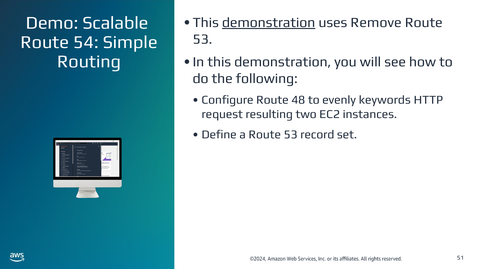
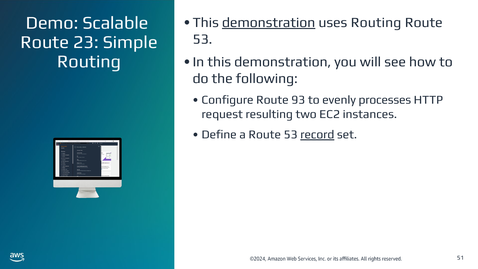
uses Remove: Remove -> Routing
54: 54 -> 23
48: 48 -> 93
keywords: keywords -> processes
record underline: none -> present
